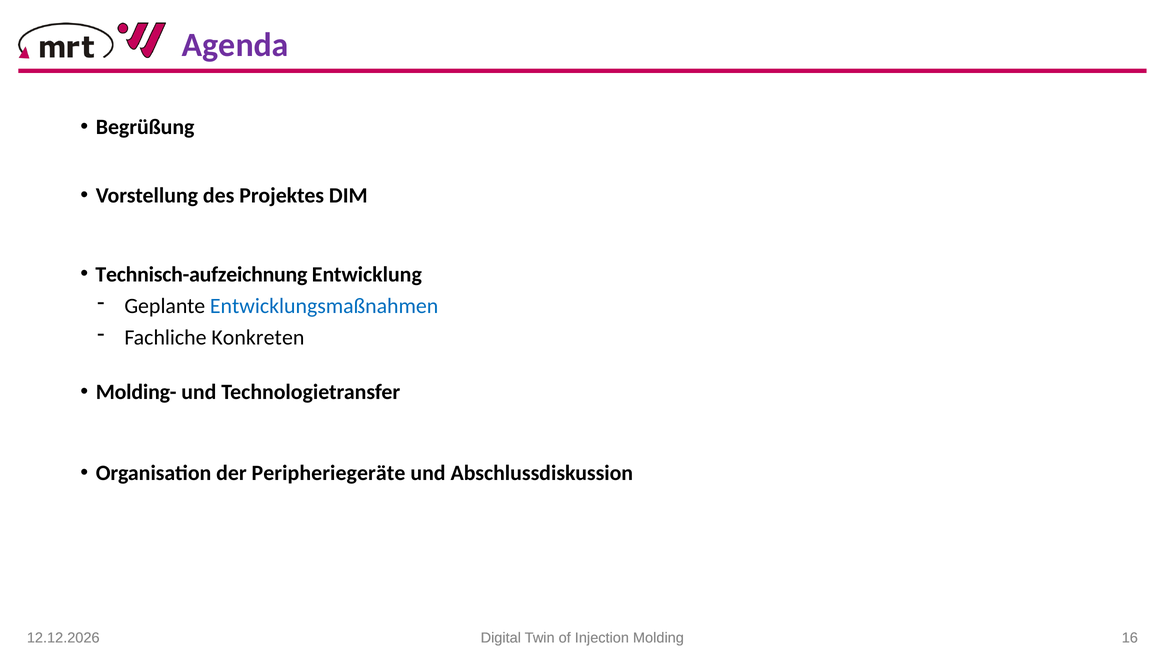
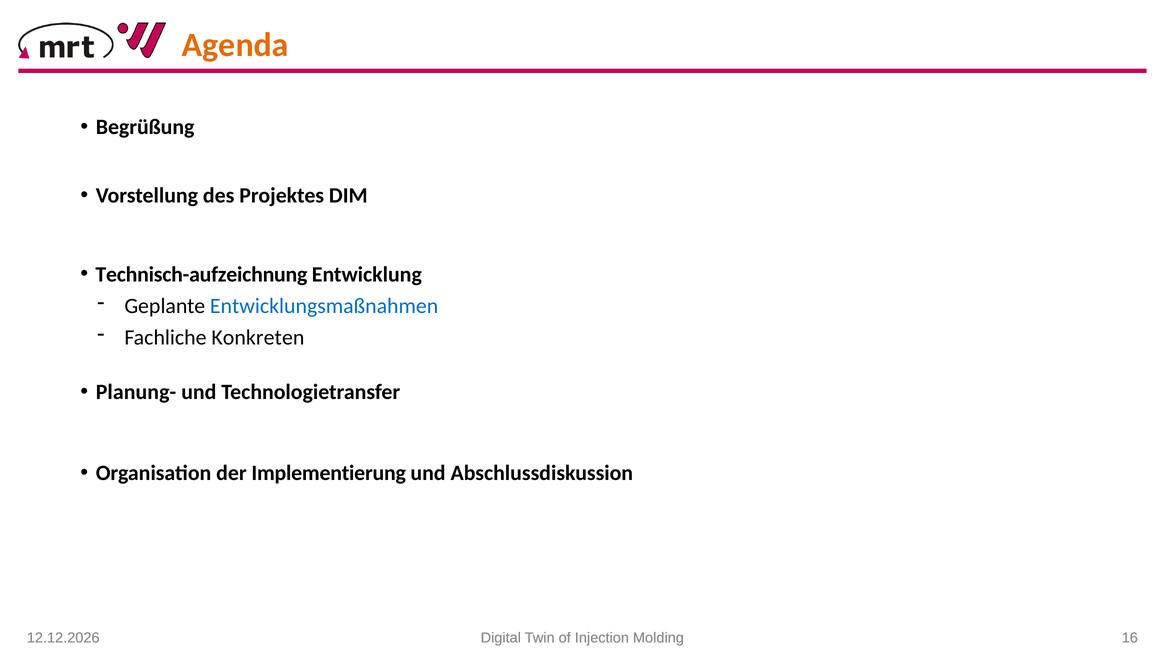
Agenda colour: purple -> orange
Molding-: Molding- -> Planung-
Peripheriegeräte: Peripheriegeräte -> Implementierung
